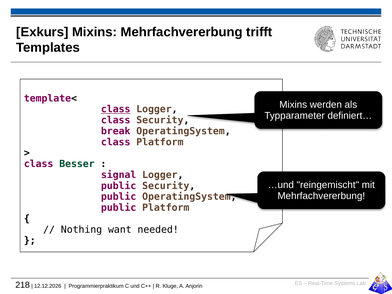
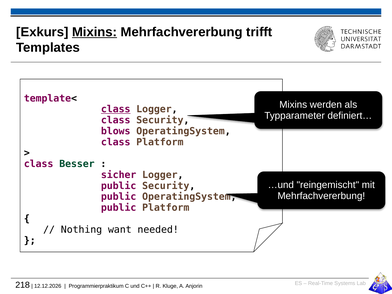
Mixins at (95, 32) underline: none -> present
break: break -> blows
signal: signal -> sicher
